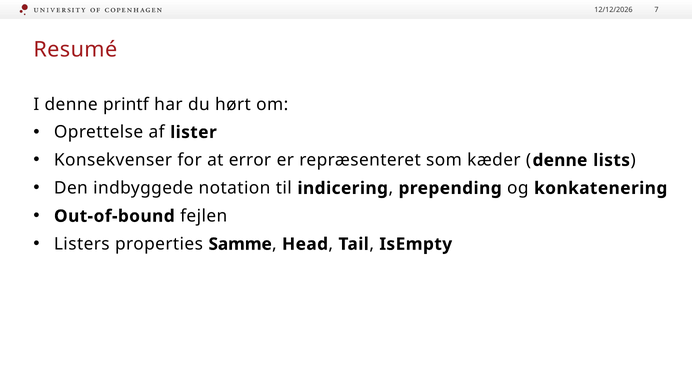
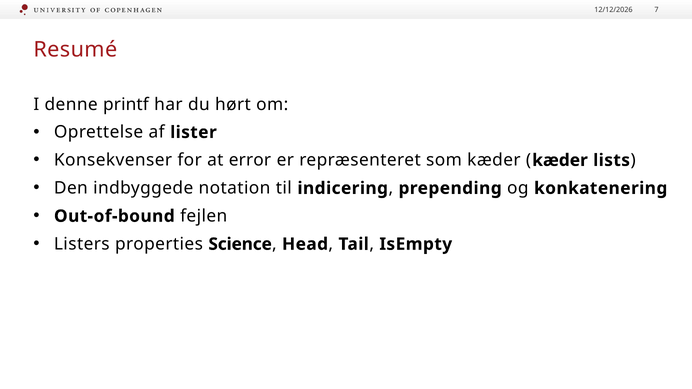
denne at (560, 160): denne -> kæder
Samme: Samme -> Science
